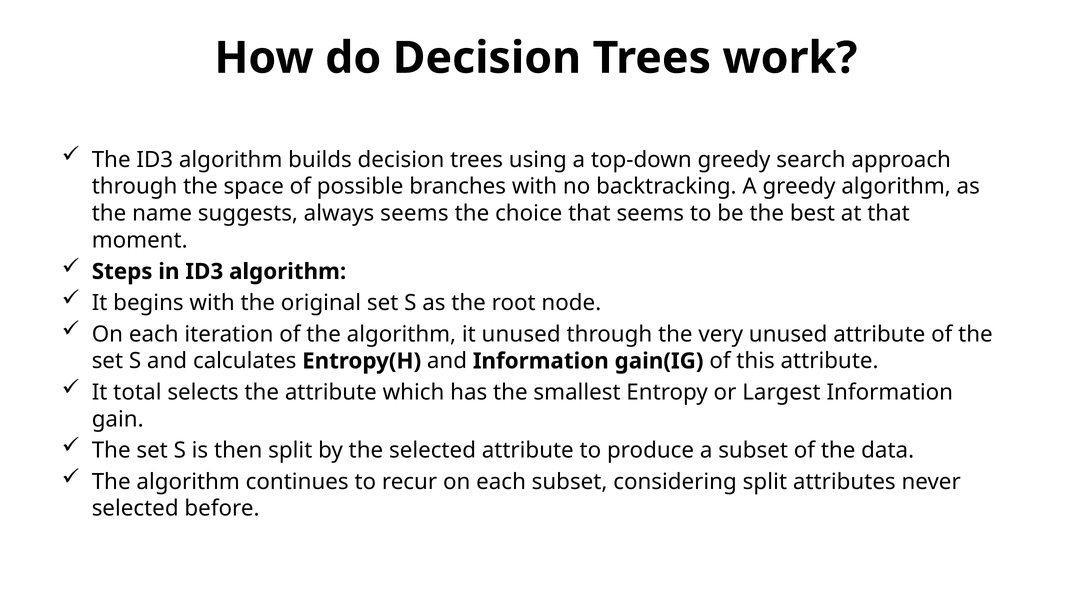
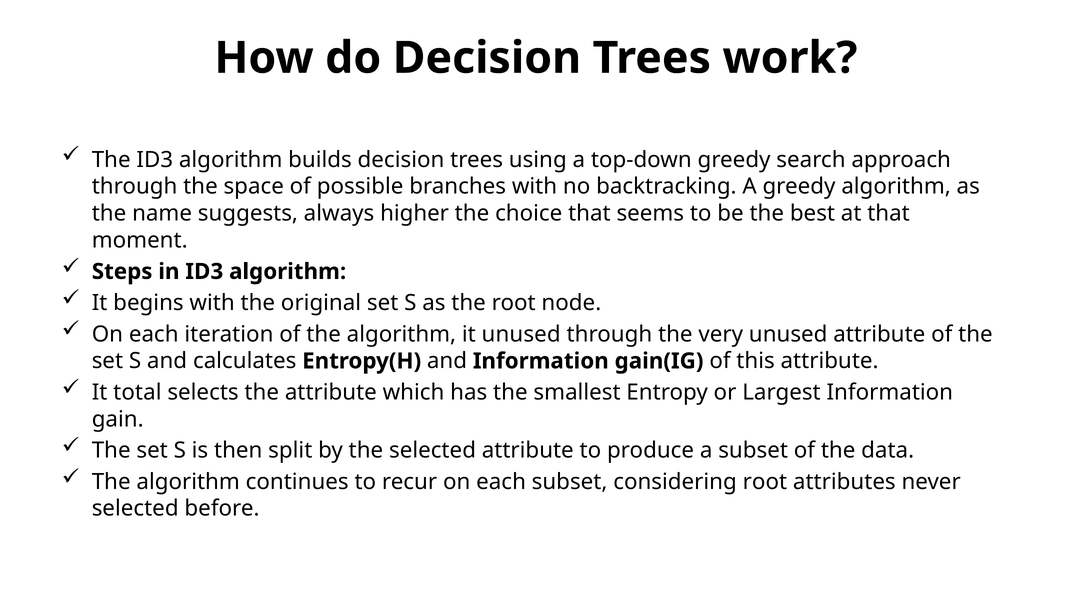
always seems: seems -> higher
considering split: split -> root
